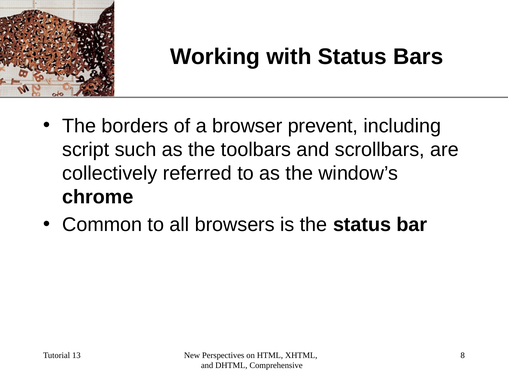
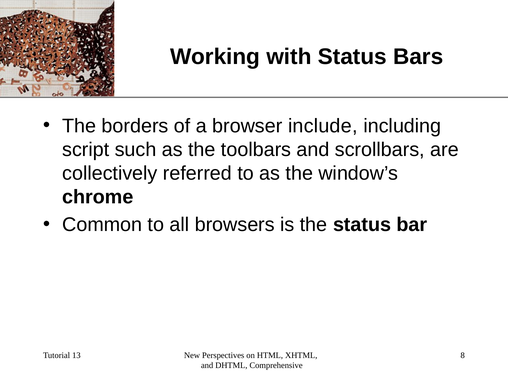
prevent: prevent -> include
